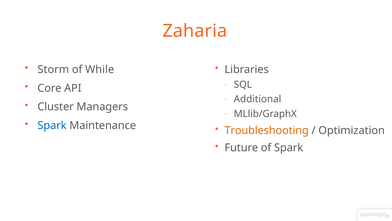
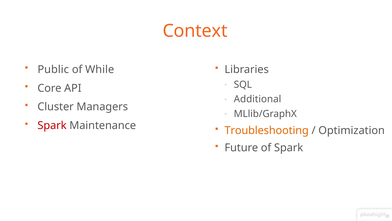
Zaharia: Zaharia -> Context
Storm: Storm -> Public
Spark at (52, 125) colour: blue -> red
